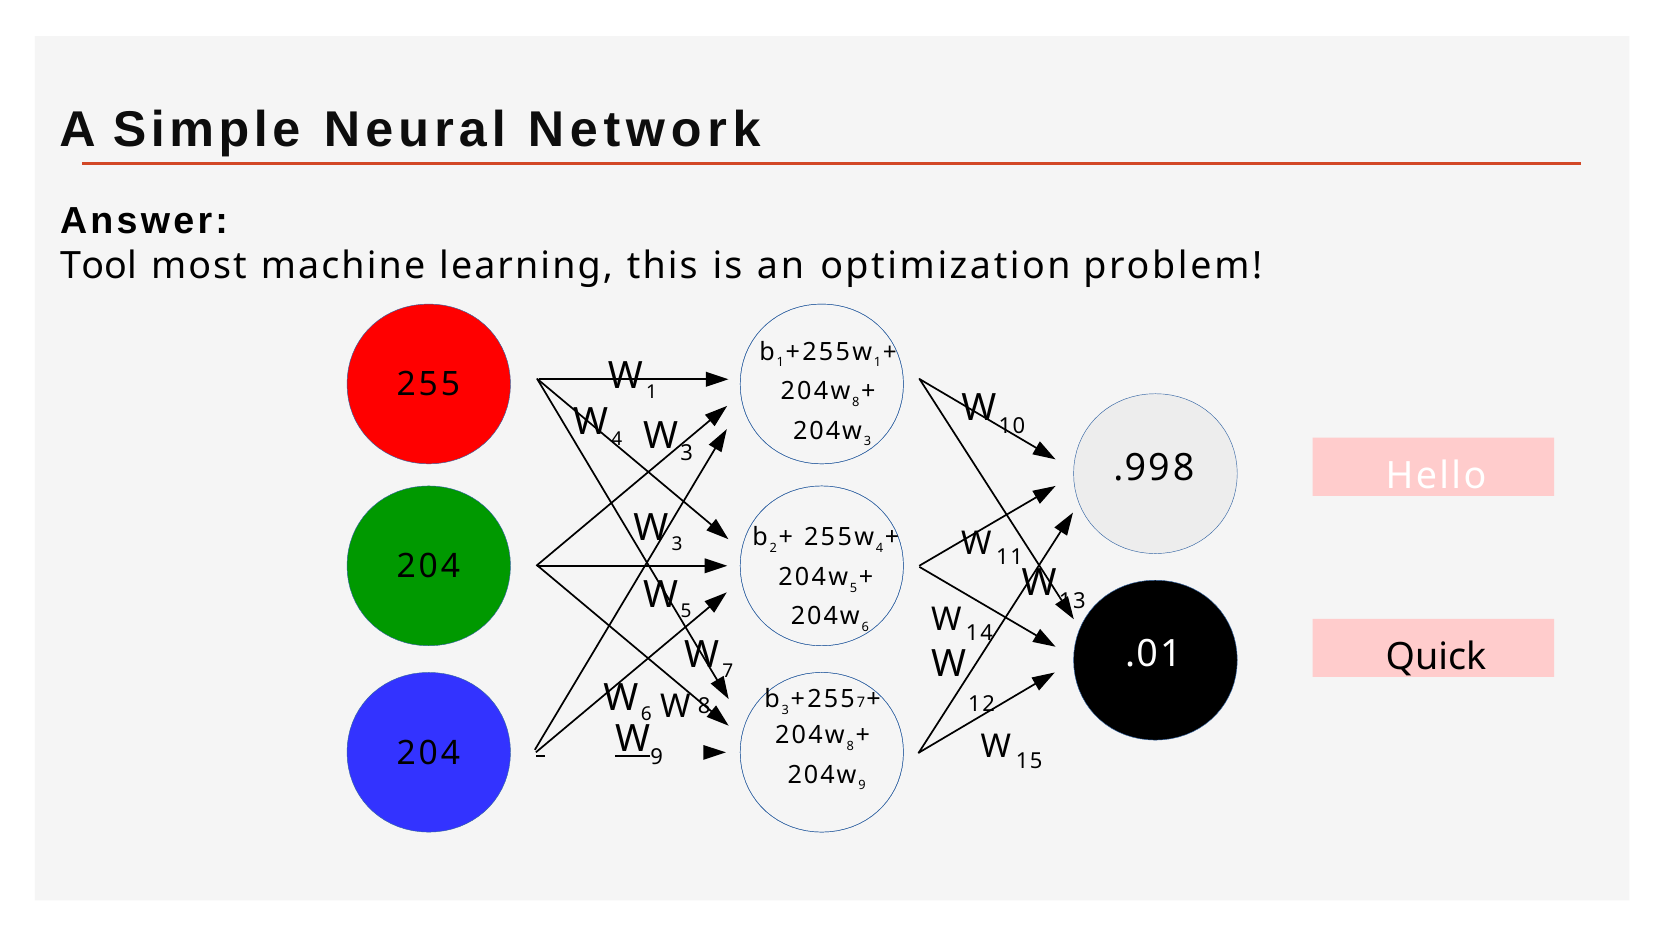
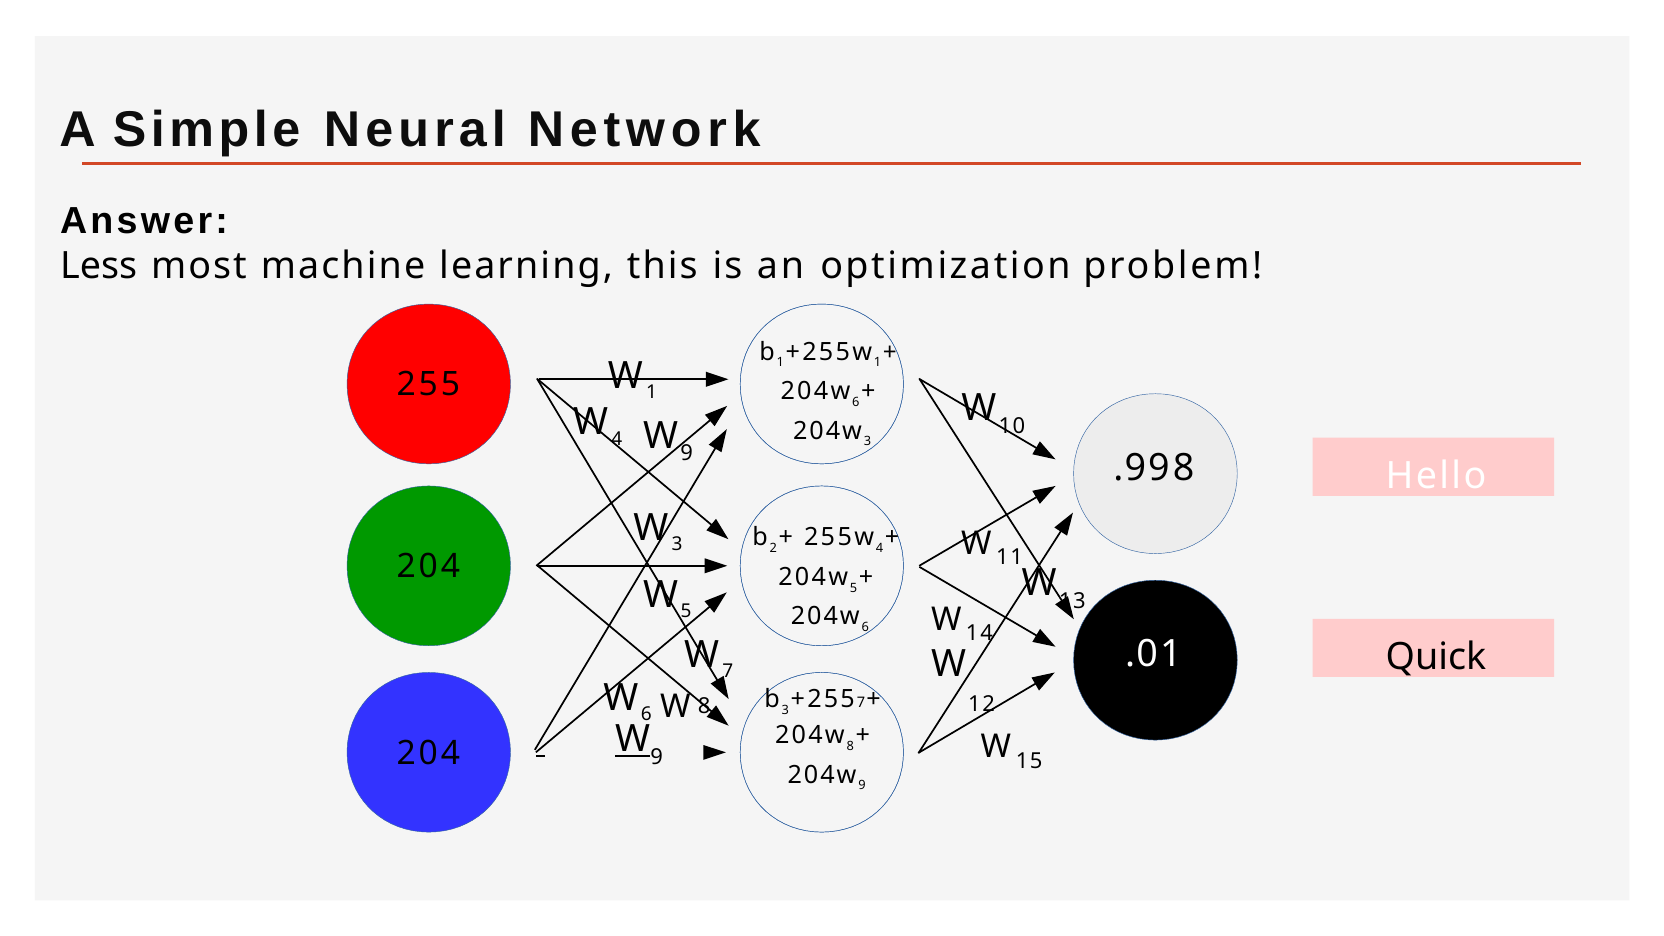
Tool: Tool -> Less
8 at (856, 402): 8 -> 6
3 at (687, 454): 3 -> 9
